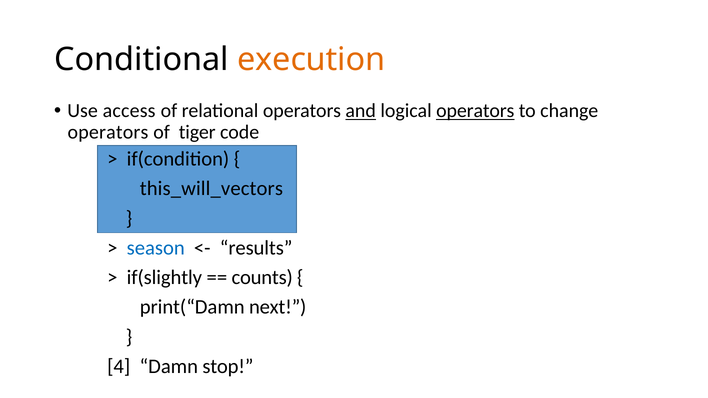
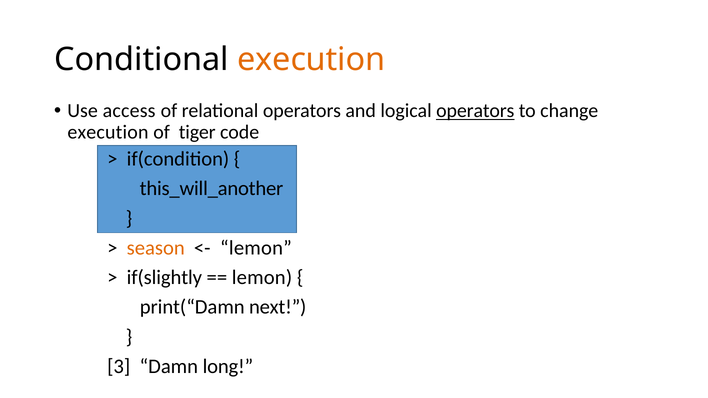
and underline: present -> none
operators at (108, 132): operators -> execution
this_will_vectors: this_will_vectors -> this_will_another
season colour: blue -> orange
results at (256, 248): results -> lemon
counts at (262, 278): counts -> lemon
4: 4 -> 3
stop: stop -> long
